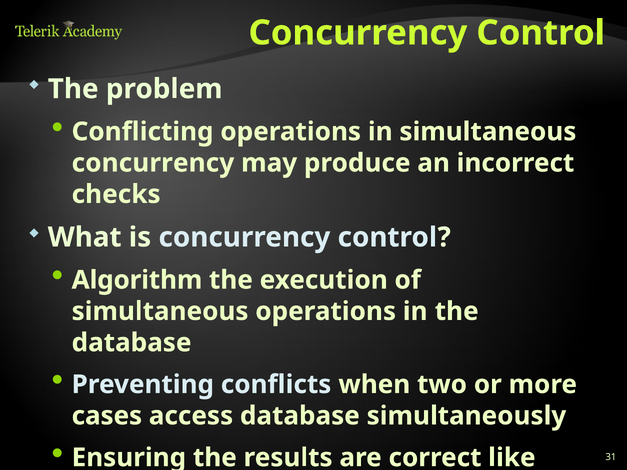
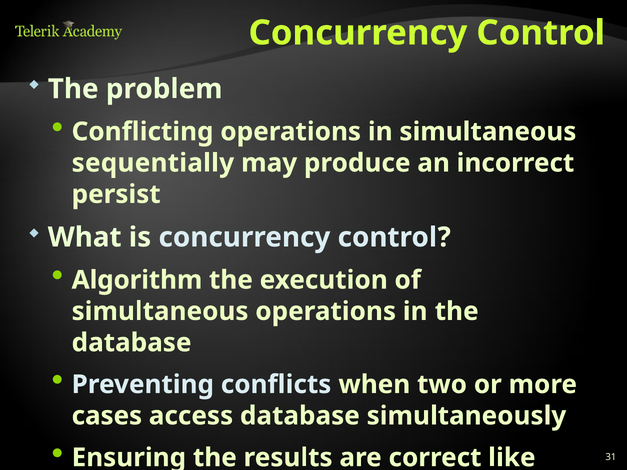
concurrency at (153, 163): concurrency -> sequentially
checks: checks -> persist
